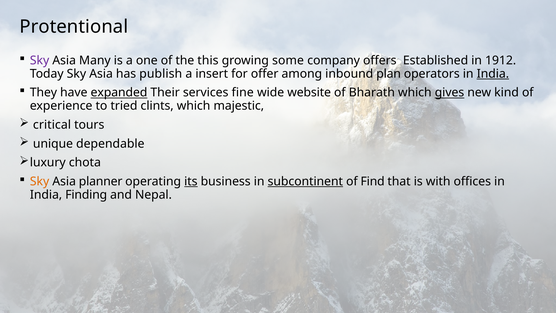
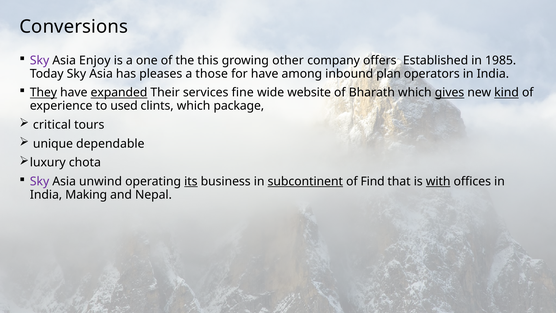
Protentional: Protentional -> Conversions
Many: Many -> Enjoy
some: some -> other
1912: 1912 -> 1985
publish: publish -> pleases
insert: insert -> those
for offer: offer -> have
India at (493, 74) underline: present -> none
They underline: none -> present
kind underline: none -> present
tried: tried -> used
majestic: majestic -> package
Sky at (40, 181) colour: orange -> purple
planner: planner -> unwind
with underline: none -> present
Finding: Finding -> Making
